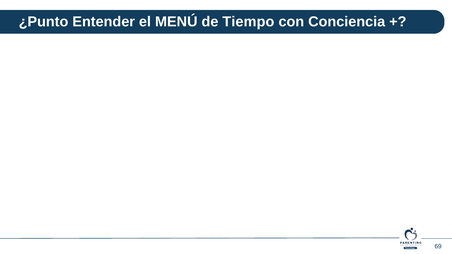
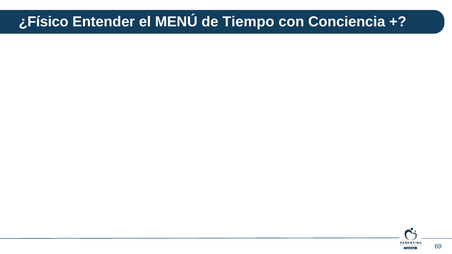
¿Punto: ¿Punto -> ¿Físico
